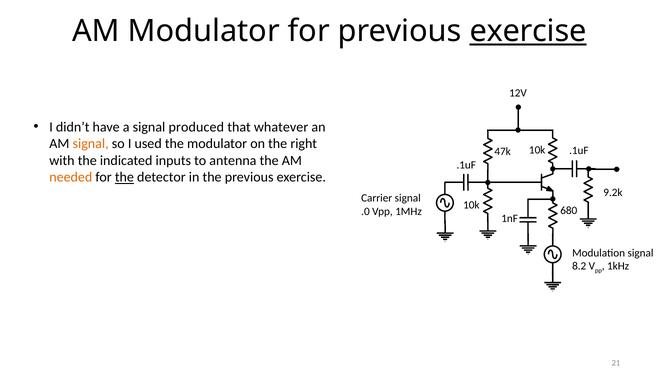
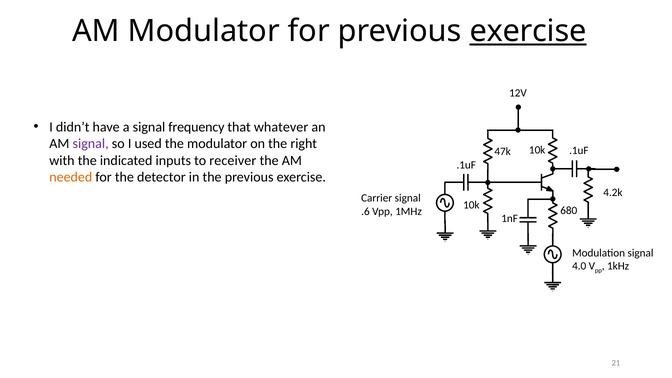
produced: produced -> frequency
signal at (91, 144) colour: orange -> purple
antenna: antenna -> receiver
the at (124, 177) underline: present -> none
9.2k: 9.2k -> 4.2k
.0: .0 -> .6
8.2: 8.2 -> 4.0
